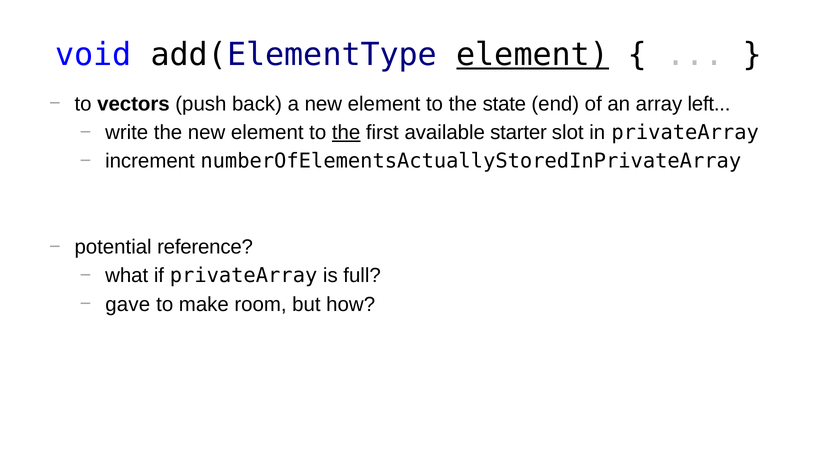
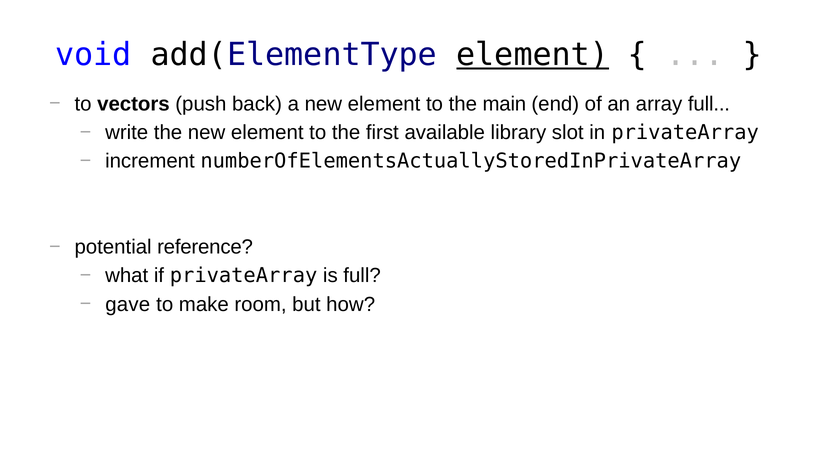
state: state -> main
array left: left -> full
the at (346, 132) underline: present -> none
starter: starter -> library
